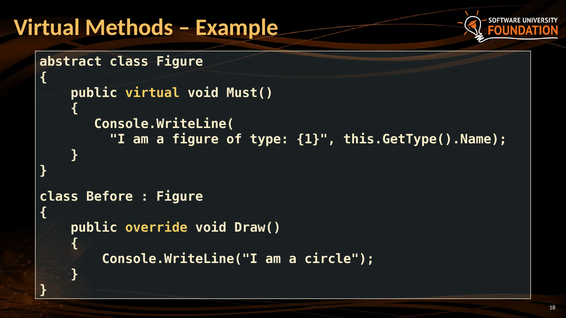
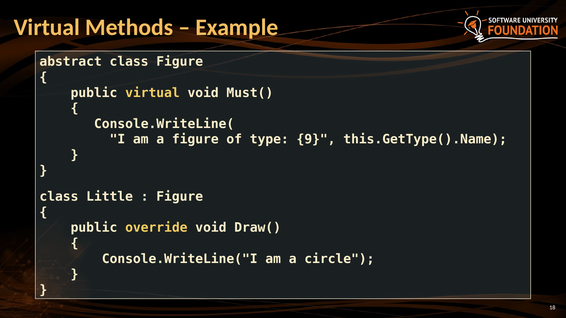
1: 1 -> 9
Before: Before -> Little
